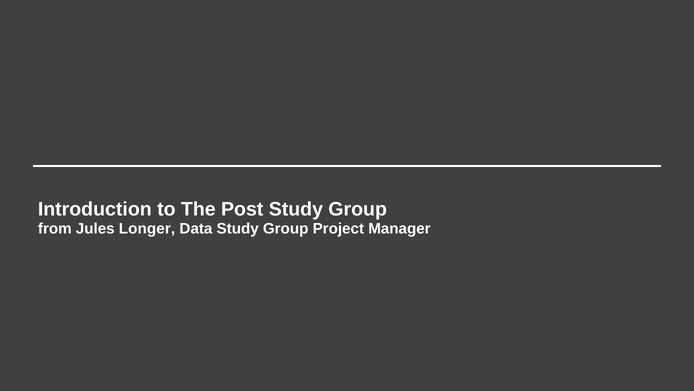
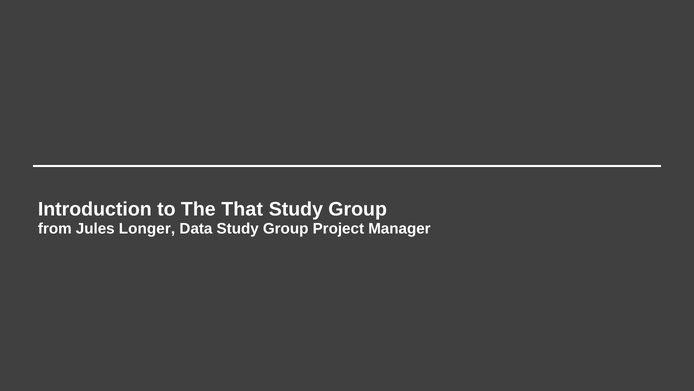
Post: Post -> That
